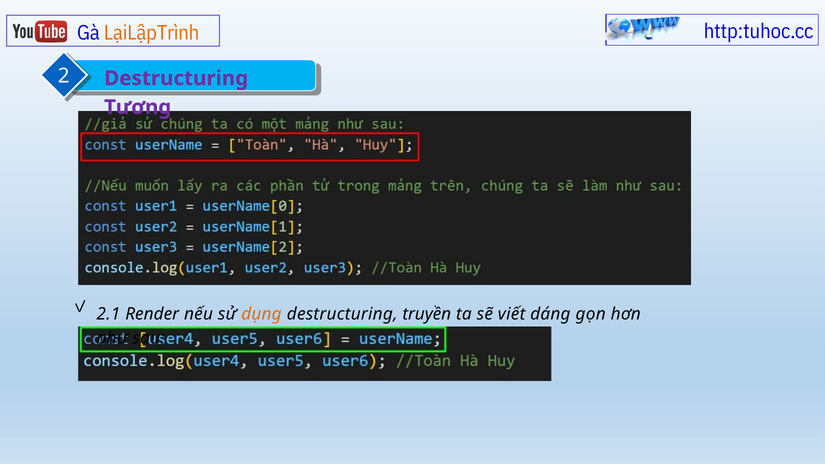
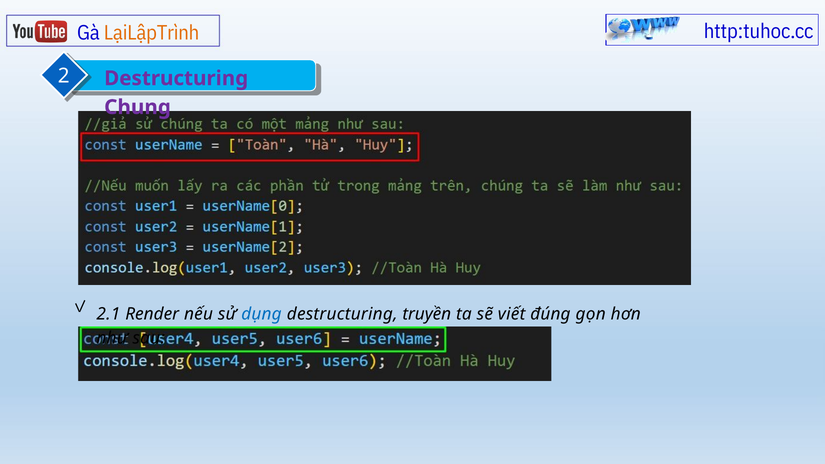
Tương: Tương -> Chung
dụng colour: orange -> blue
dáng: dáng -> đúng
